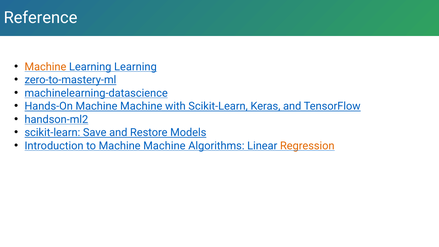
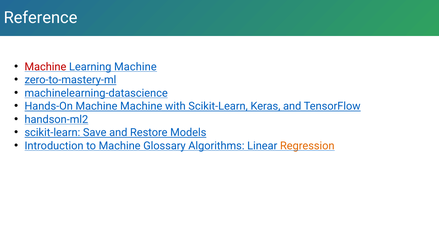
Machine at (45, 67) colour: orange -> red
Learning Learning: Learning -> Machine
to Machine Machine: Machine -> Glossary
